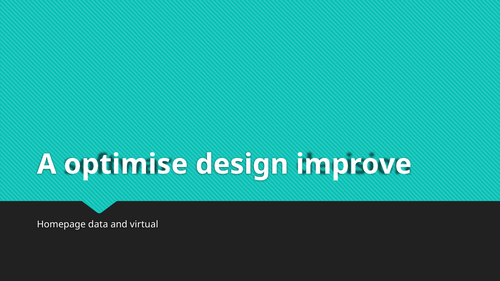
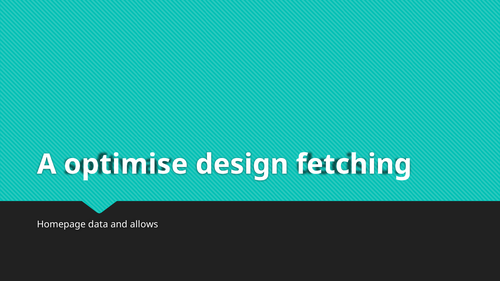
improve: improve -> fetching
virtual: virtual -> allows
